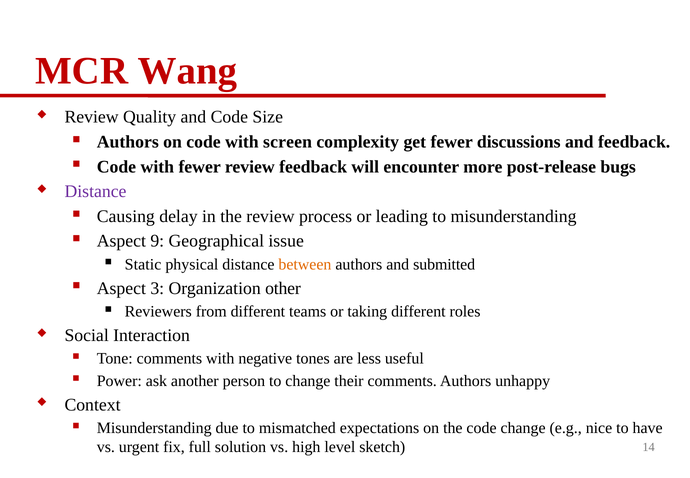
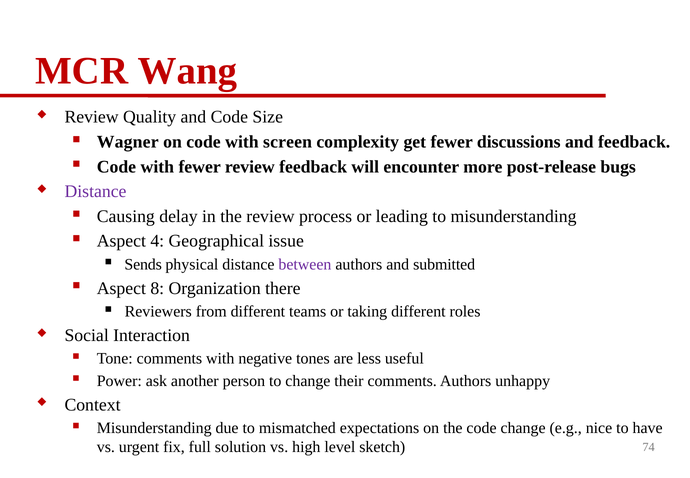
Authors at (128, 142): Authors -> Wagner
9: 9 -> 4
Static: Static -> Sends
between colour: orange -> purple
3: 3 -> 8
other: other -> there
14: 14 -> 74
